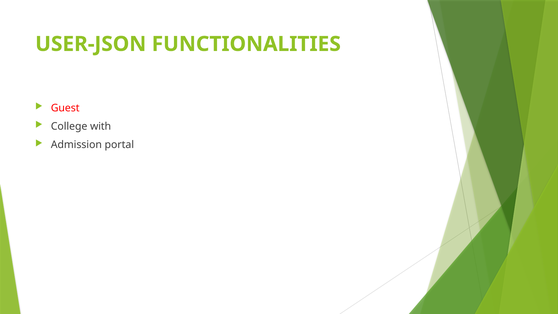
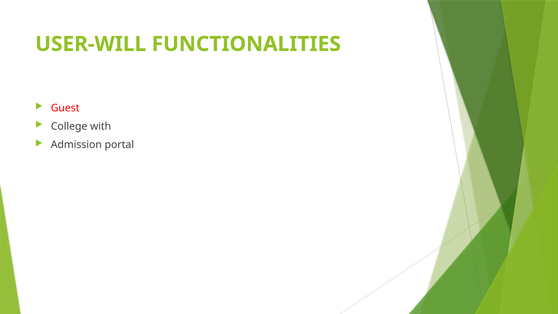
USER-JSON: USER-JSON -> USER-WILL
